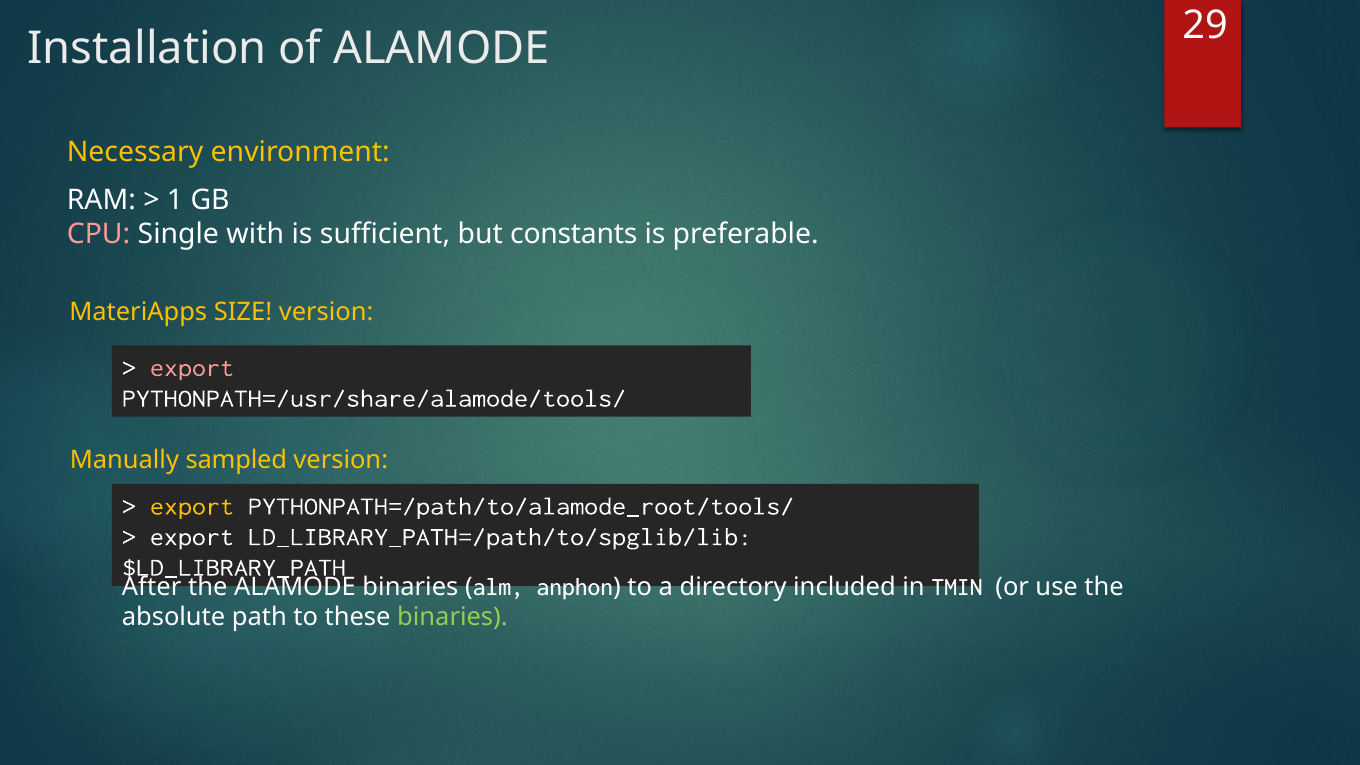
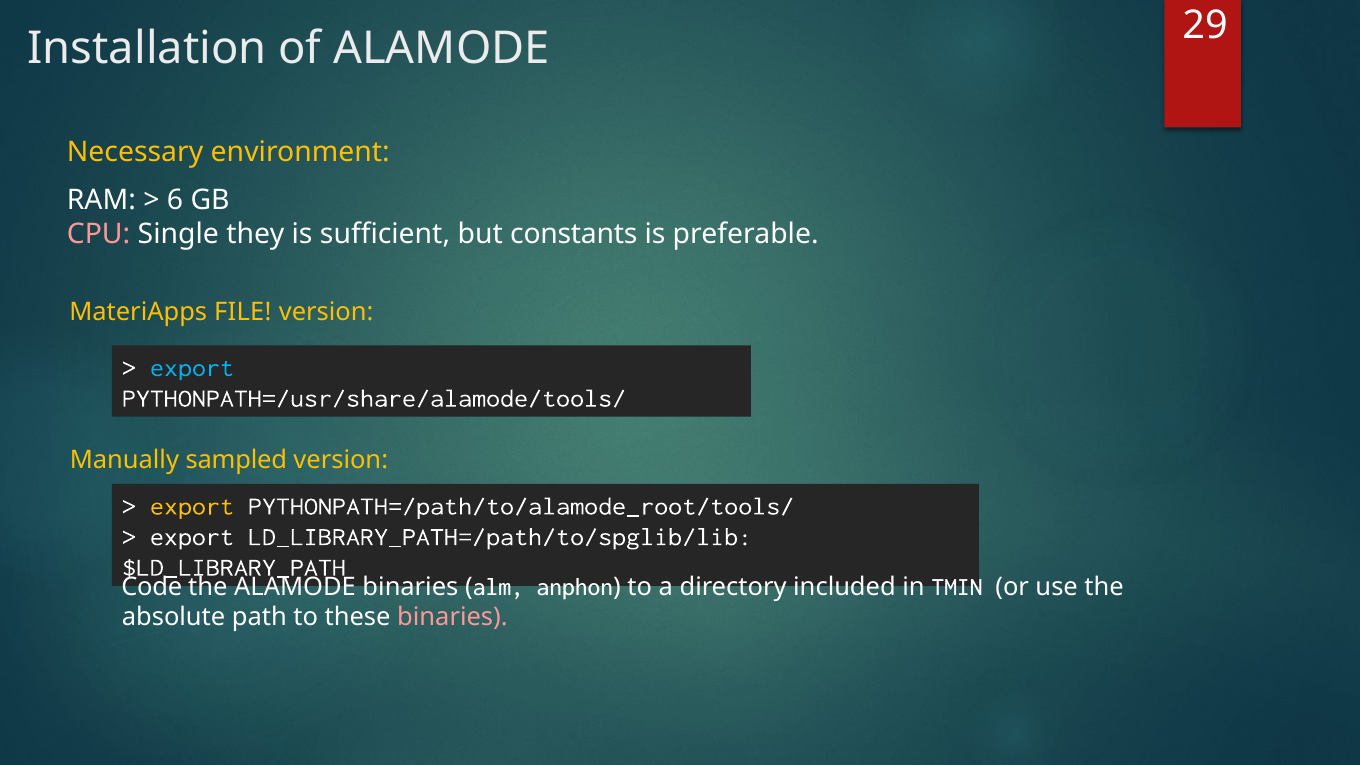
1: 1 -> 6
with: with -> they
SIZE: SIZE -> FILE
export at (192, 368) colour: pink -> light blue
After: After -> Code
binaries at (452, 617) colour: light green -> pink
